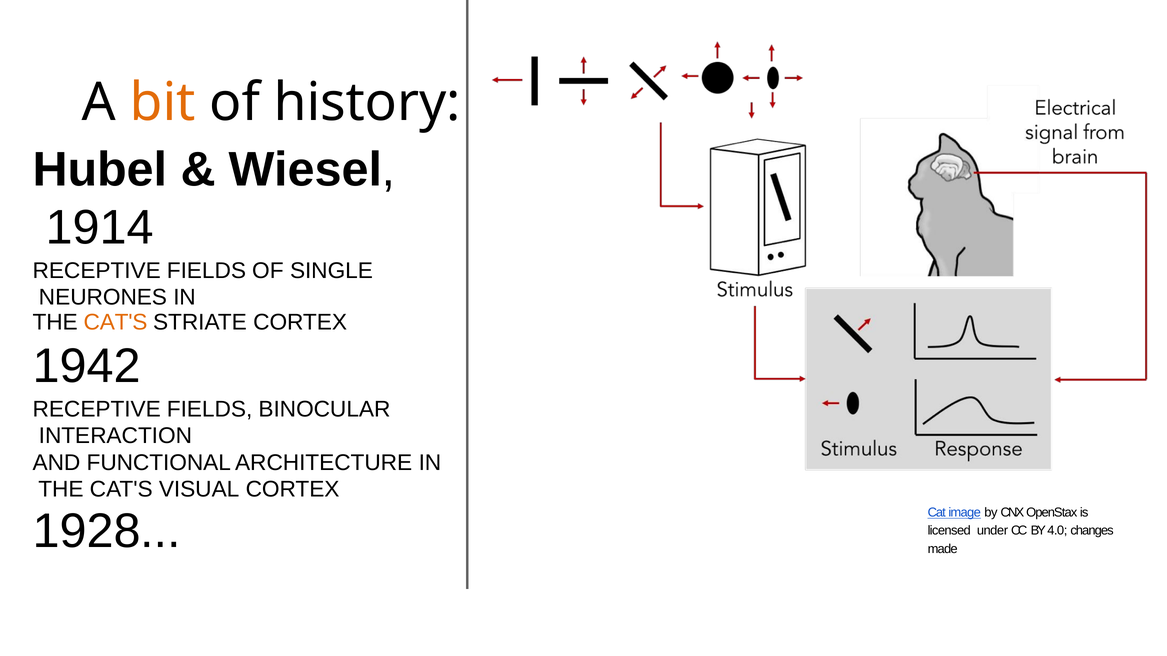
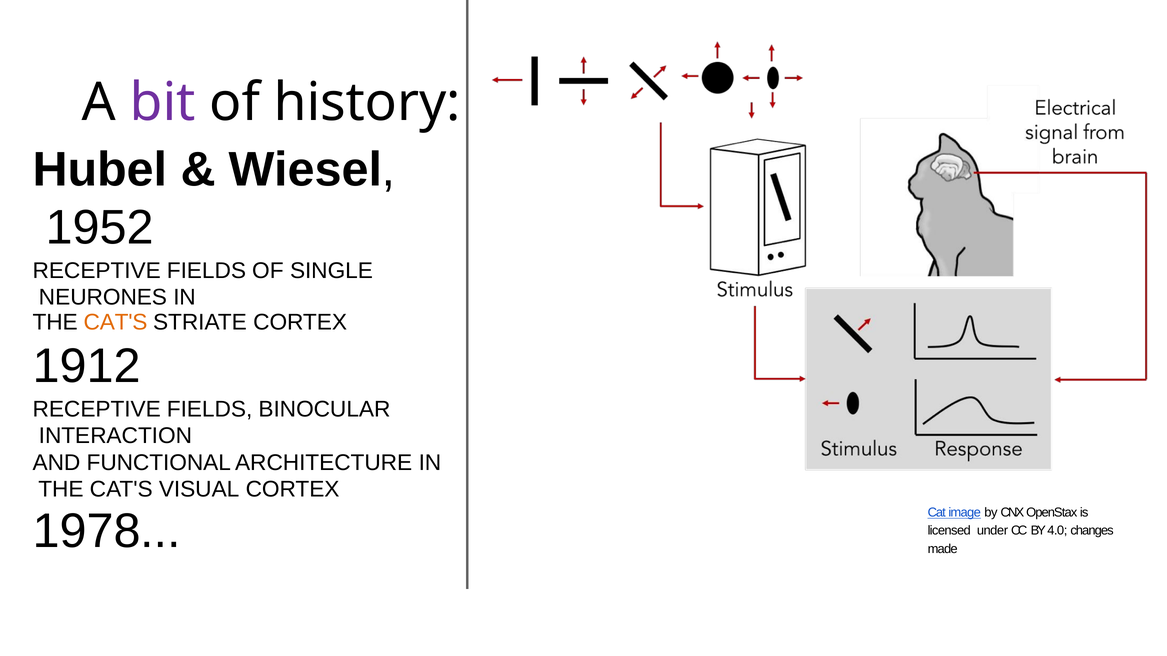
bit colour: orange -> purple
1914: 1914 -> 1952
1942: 1942 -> 1912
1928: 1928 -> 1978
